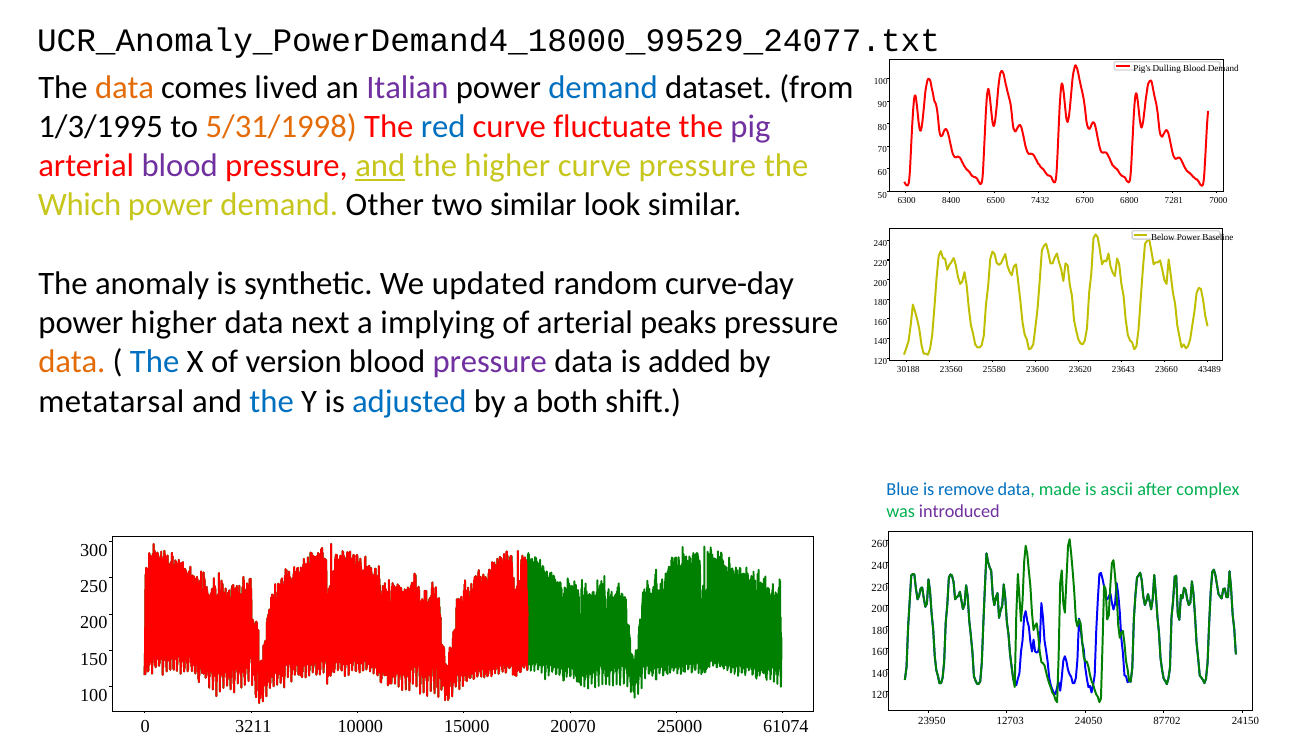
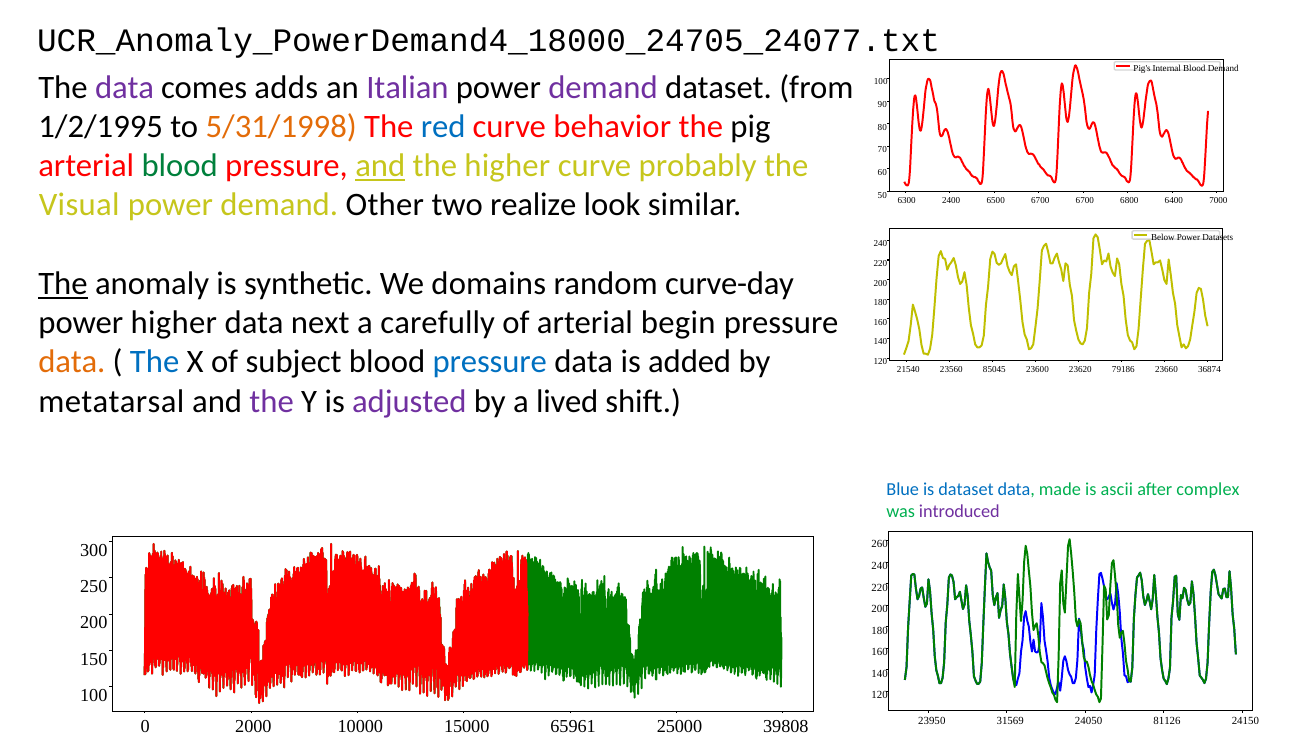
UCR_Anomaly_PowerDemand4_18000_99529_24077.txt: UCR_Anomaly_PowerDemand4_18000_99529_24077.txt -> UCR_Anomaly_PowerDemand4_18000_24705_24077.txt
Dulling: Dulling -> Internal
data at (124, 87) colour: orange -> purple
lived: lived -> adds
demand at (603, 87) colour: blue -> purple
1/3/1995: 1/3/1995 -> 1/2/1995
fluctuate: fluctuate -> behavior
pig colour: purple -> black
blood at (180, 166) colour: purple -> green
curve pressure: pressure -> probably
Which: Which -> Visual
two similar: similar -> realize
8400: 8400 -> 2400
6500 7432: 7432 -> 6700
7281: 7281 -> 6400
Baseline: Baseline -> Datasets
The at (63, 284) underline: none -> present
updated: updated -> domains
implying: implying -> carefully
peaks: peaks -> begin
version: version -> subject
pressure at (490, 362) colour: purple -> blue
30188: 30188 -> 21540
25580: 25580 -> 85045
23643: 23643 -> 79186
43489: 43489 -> 36874
the at (272, 401) colour: blue -> purple
adjusted colour: blue -> purple
both: both -> lived
is remove: remove -> dataset
12703: 12703 -> 31569
87702: 87702 -> 81126
3211: 3211 -> 2000
20070: 20070 -> 65961
61074: 61074 -> 39808
